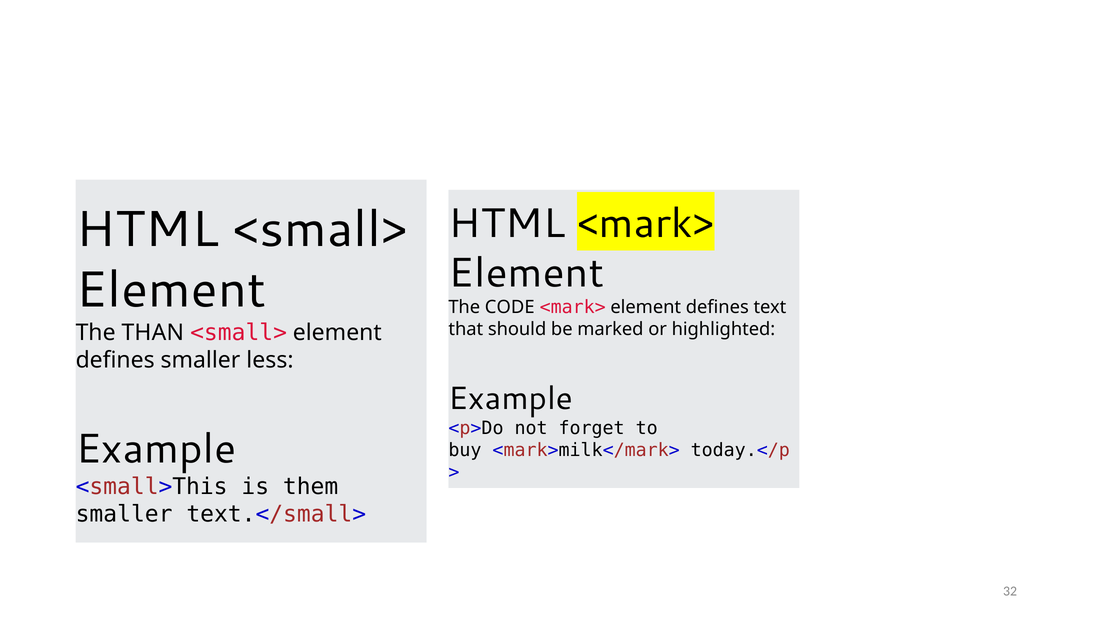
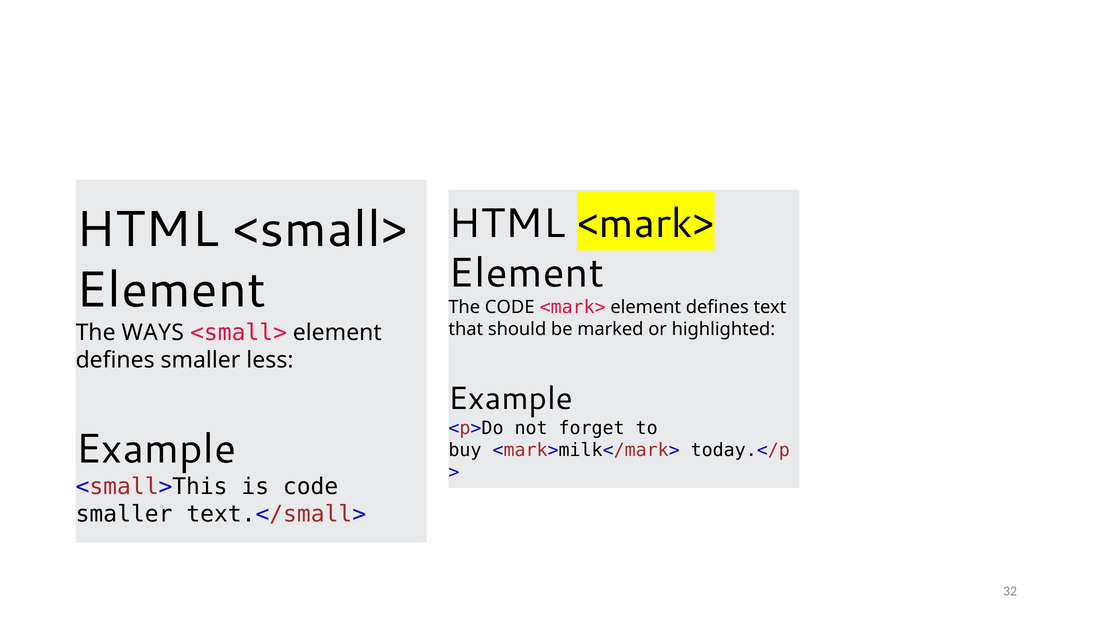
THAN: THAN -> WAYS
is them: them -> code
